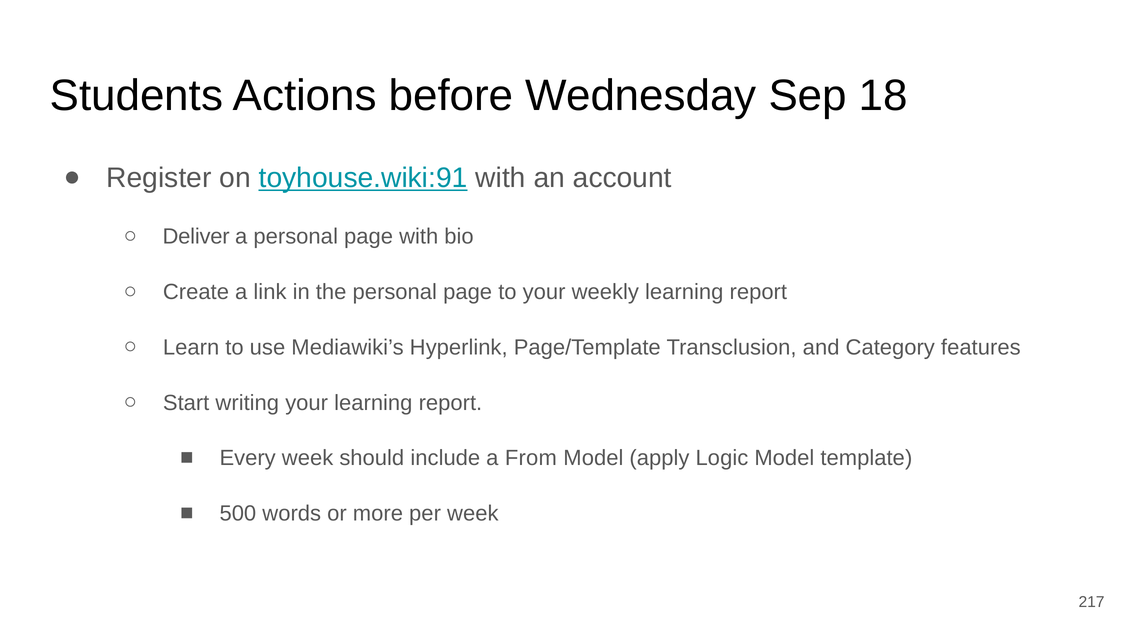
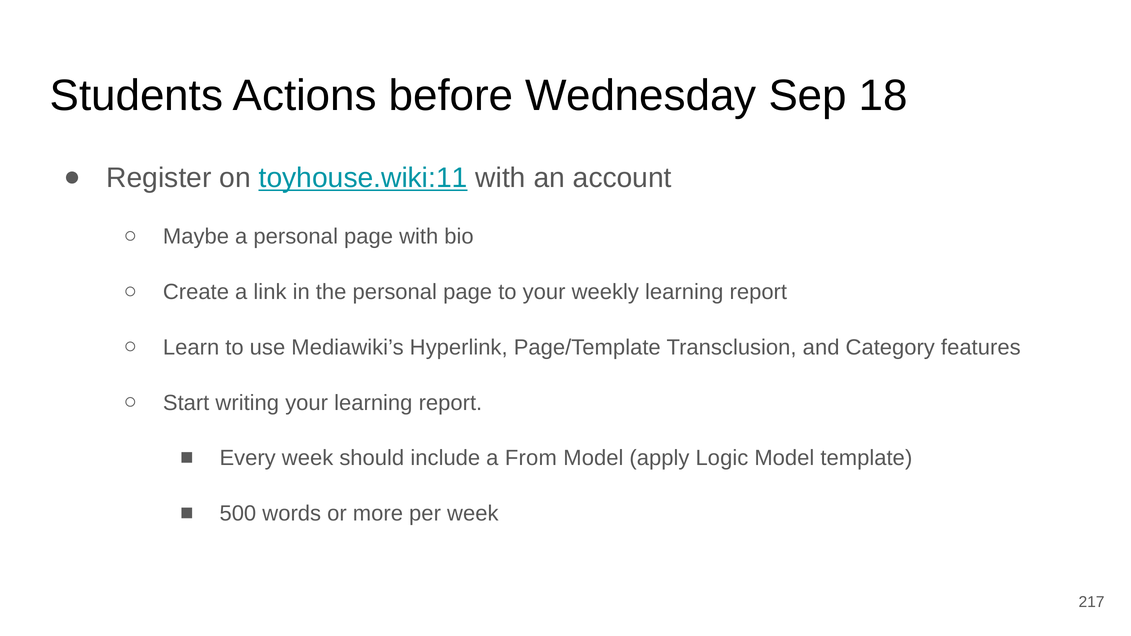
toyhouse.wiki:91: toyhouse.wiki:91 -> toyhouse.wiki:11
Deliver: Deliver -> Maybe
